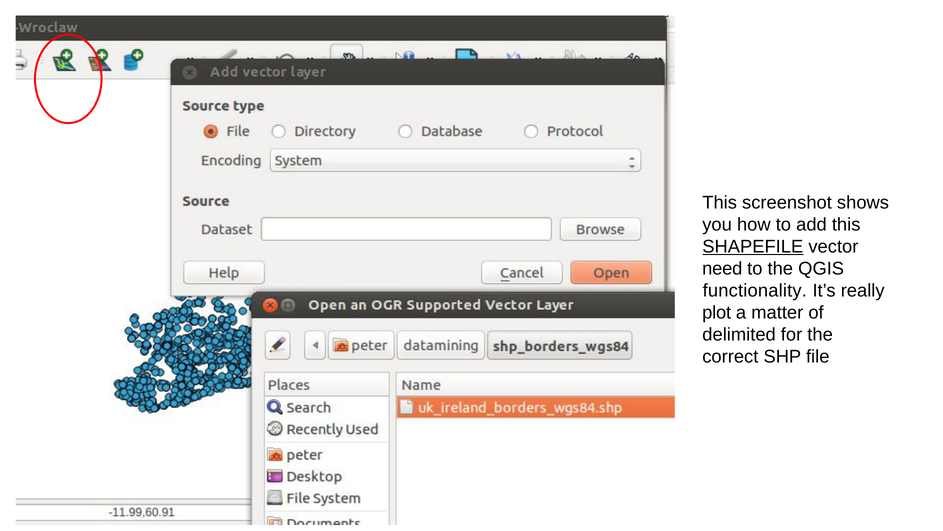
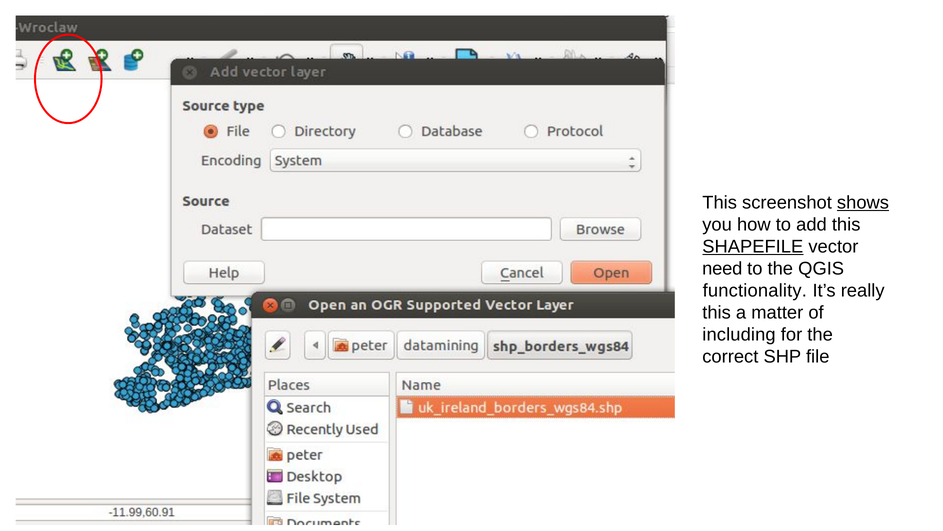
shows underline: none -> present
plot at (717, 312): plot -> this
delimited: delimited -> including
